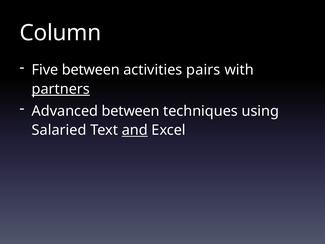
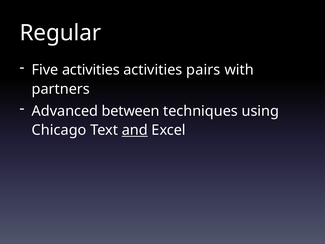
Column: Column -> Regular
Five between: between -> activities
partners underline: present -> none
Salaried: Salaried -> Chicago
